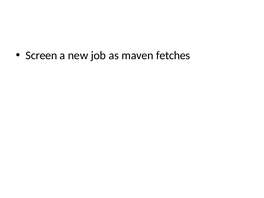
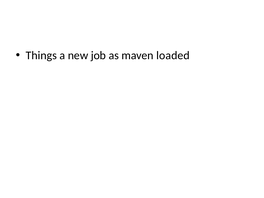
Screen: Screen -> Things
fetches: fetches -> loaded
